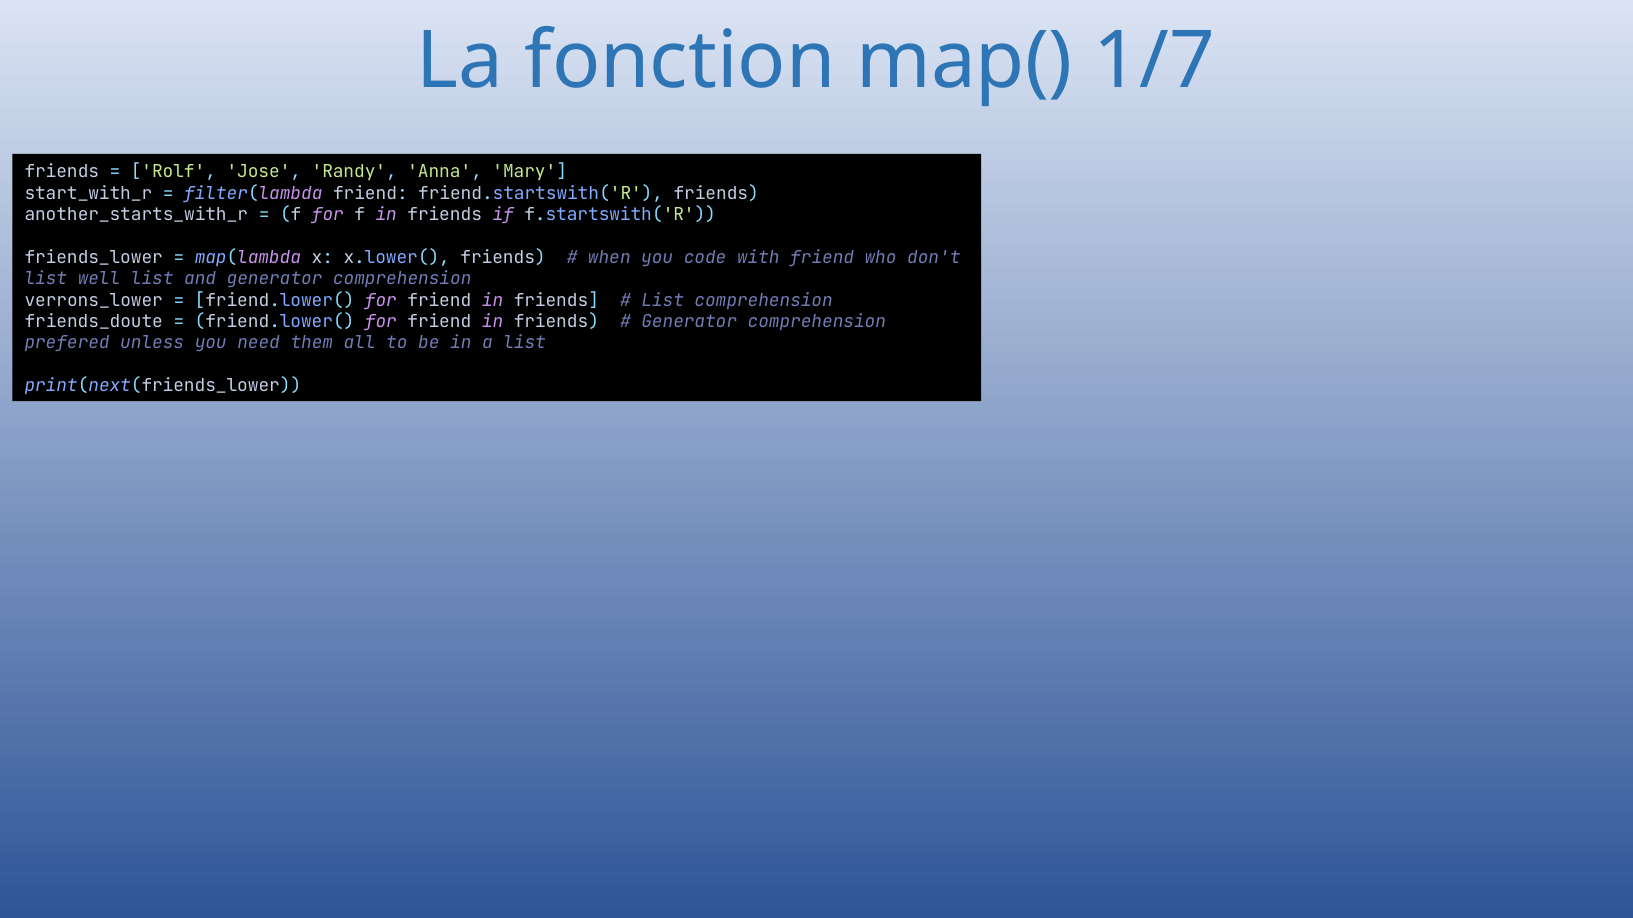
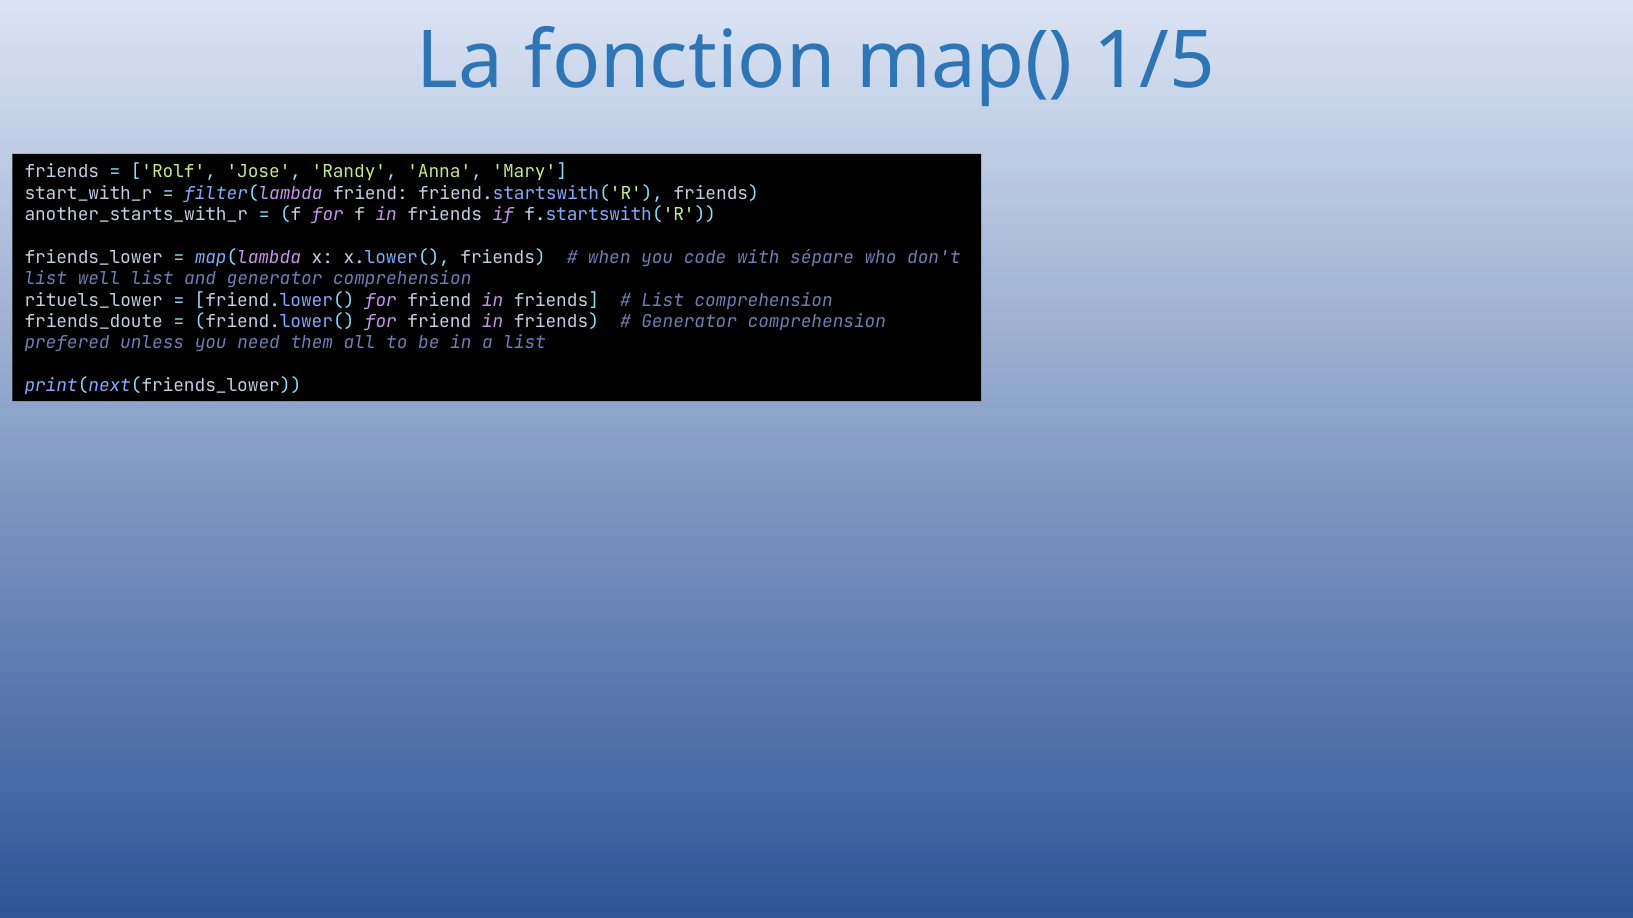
1/7: 1/7 -> 1/5
with friend: friend -> sépare
verrons_lower: verrons_lower -> rituels_lower
